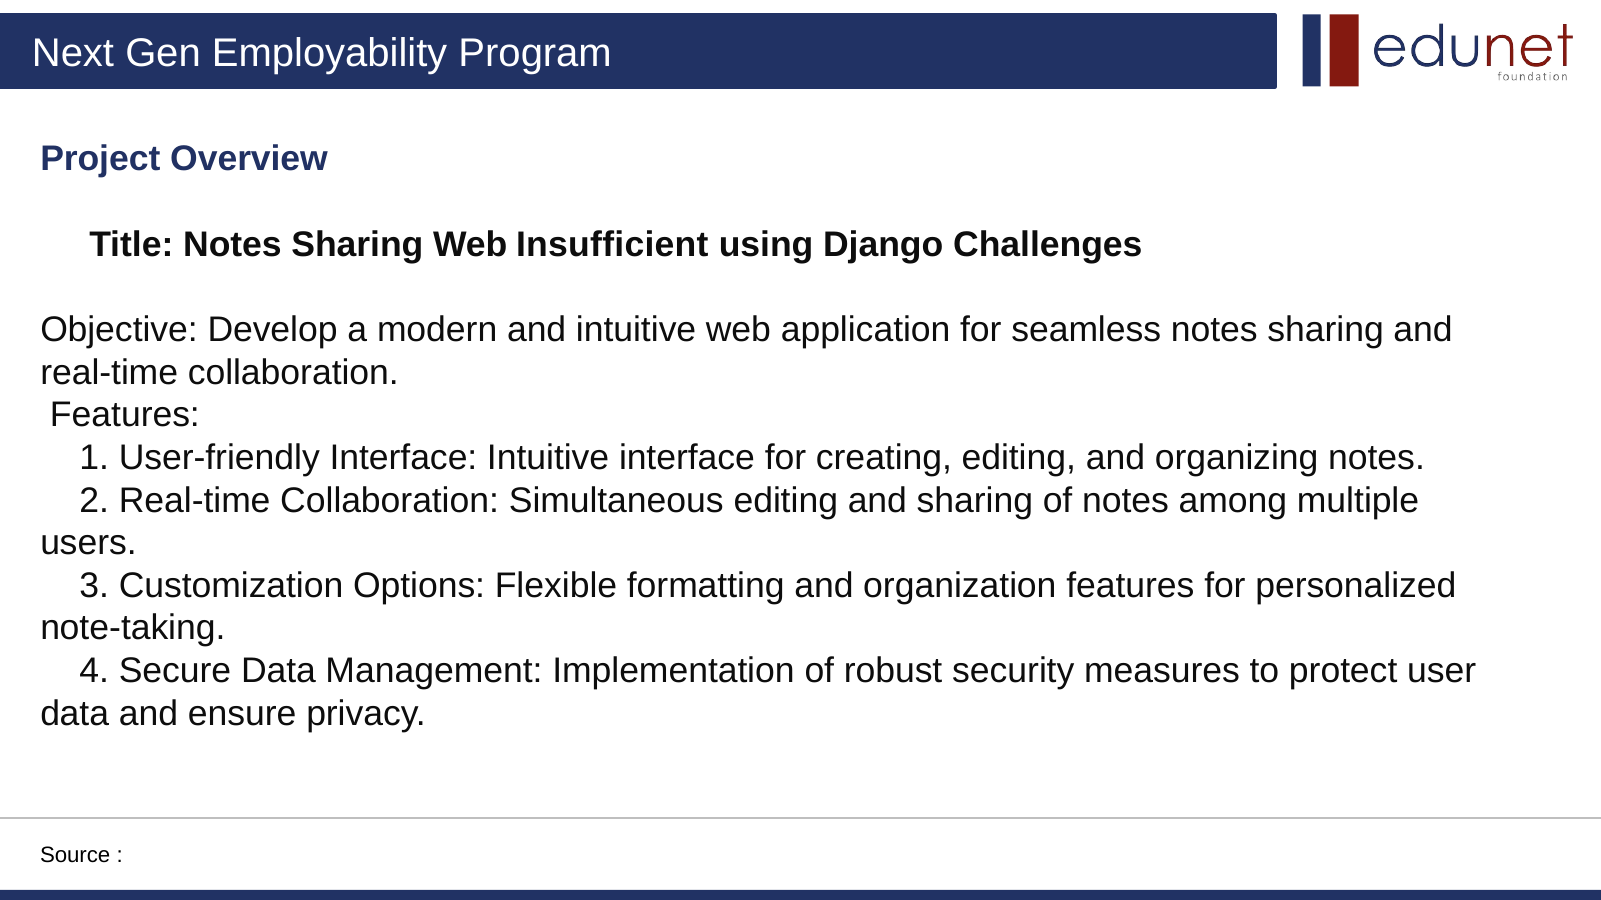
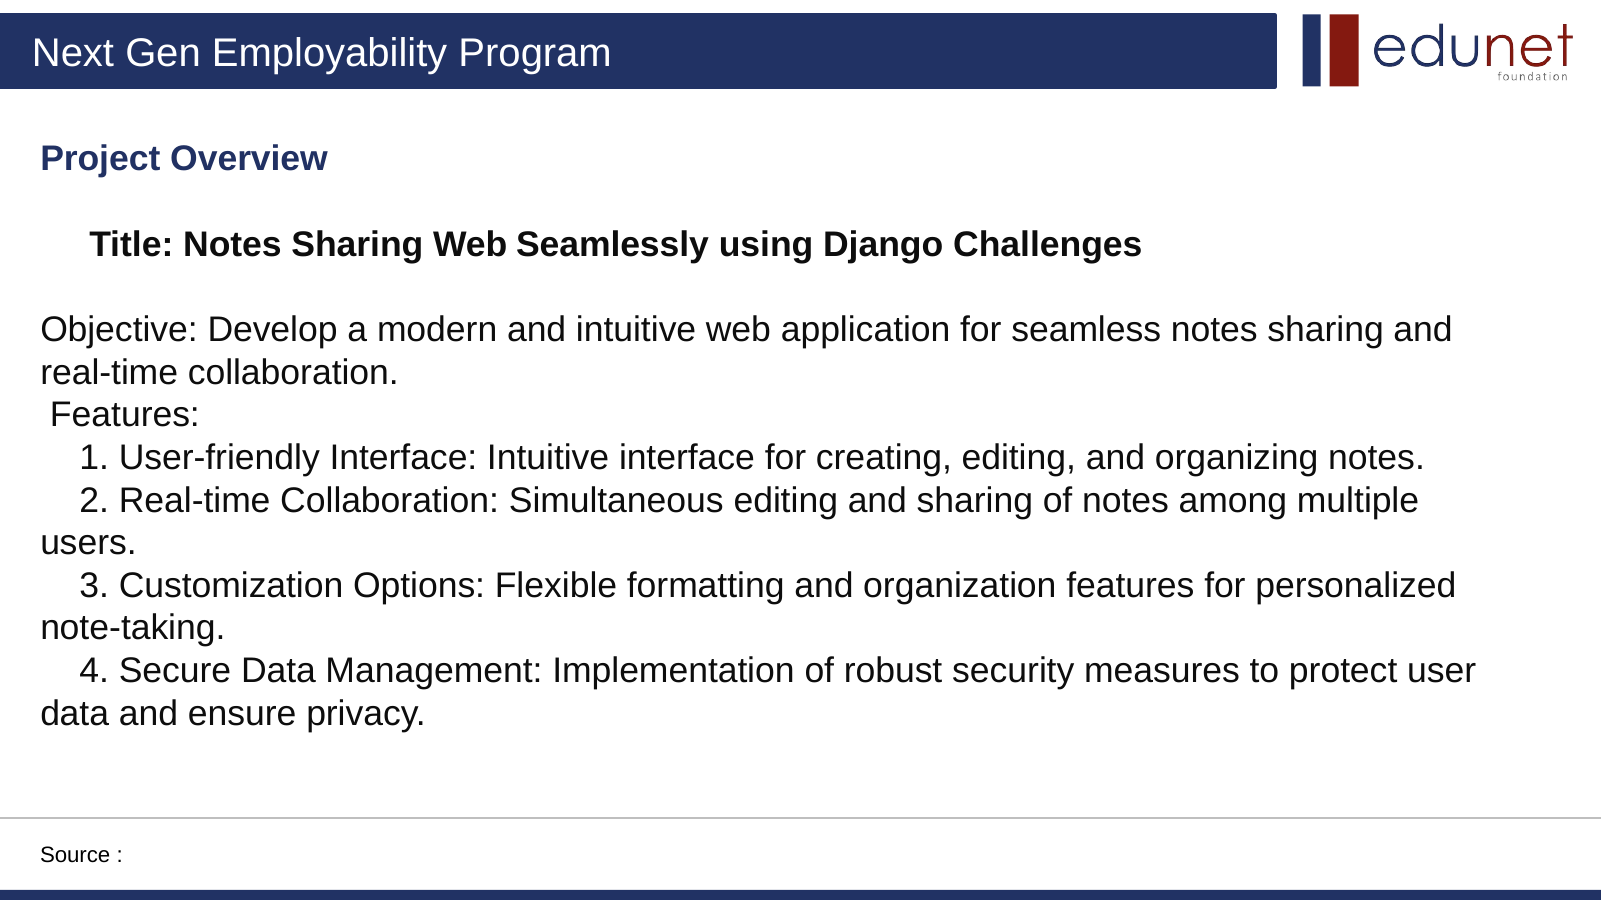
Insufficient: Insufficient -> Seamlessly
